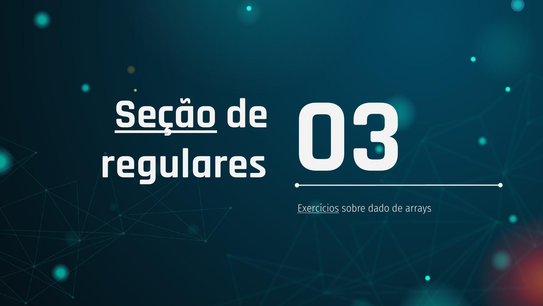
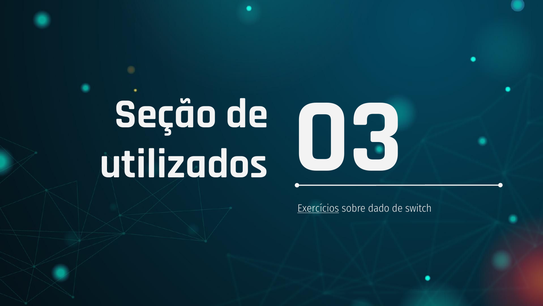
Seção underline: present -> none
regulares: regulares -> utilizados
arrays: arrays -> switch
